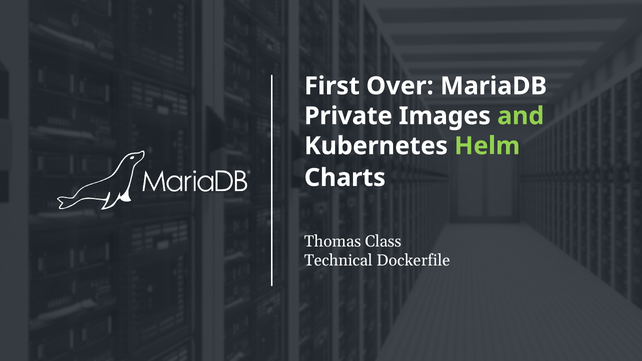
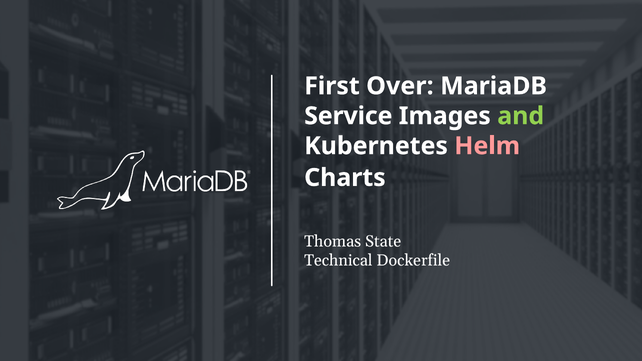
Private: Private -> Service
Helm colour: light green -> pink
Class: Class -> State
